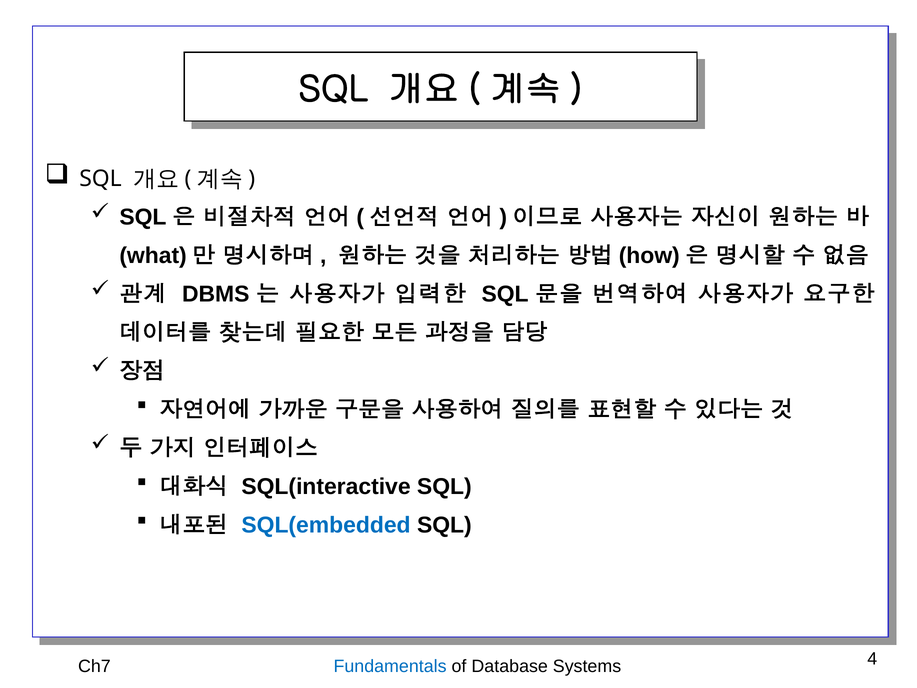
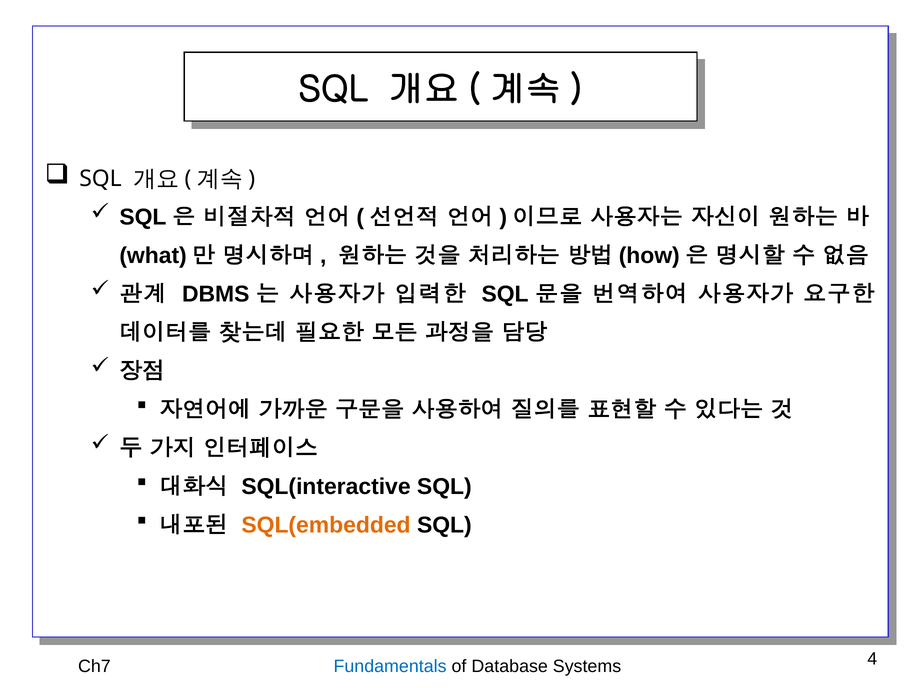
SQL(embedded colour: blue -> orange
